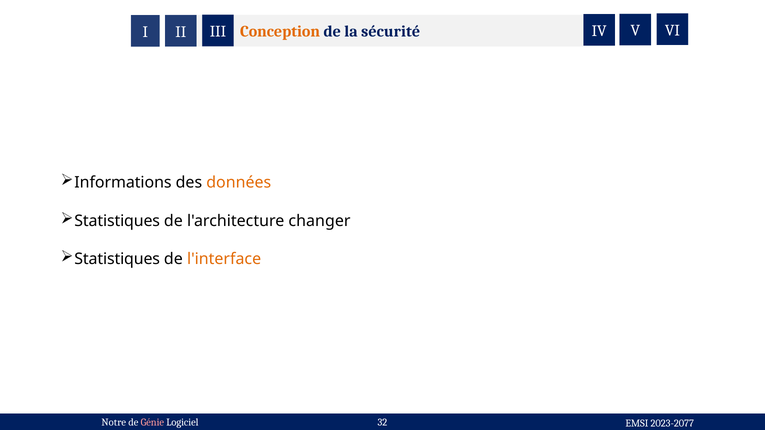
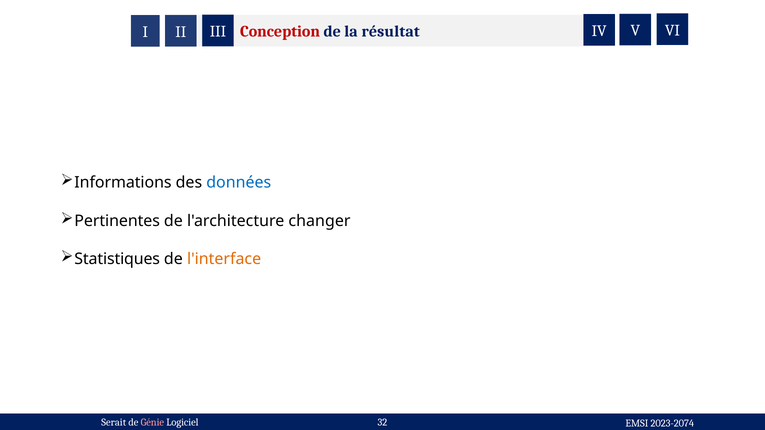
Conception colour: orange -> red
sécurité: sécurité -> résultat
données colour: orange -> blue
Statistiques at (117, 221): Statistiques -> Pertinentes
Notre: Notre -> Serait
2023-2077: 2023-2077 -> 2023-2074
